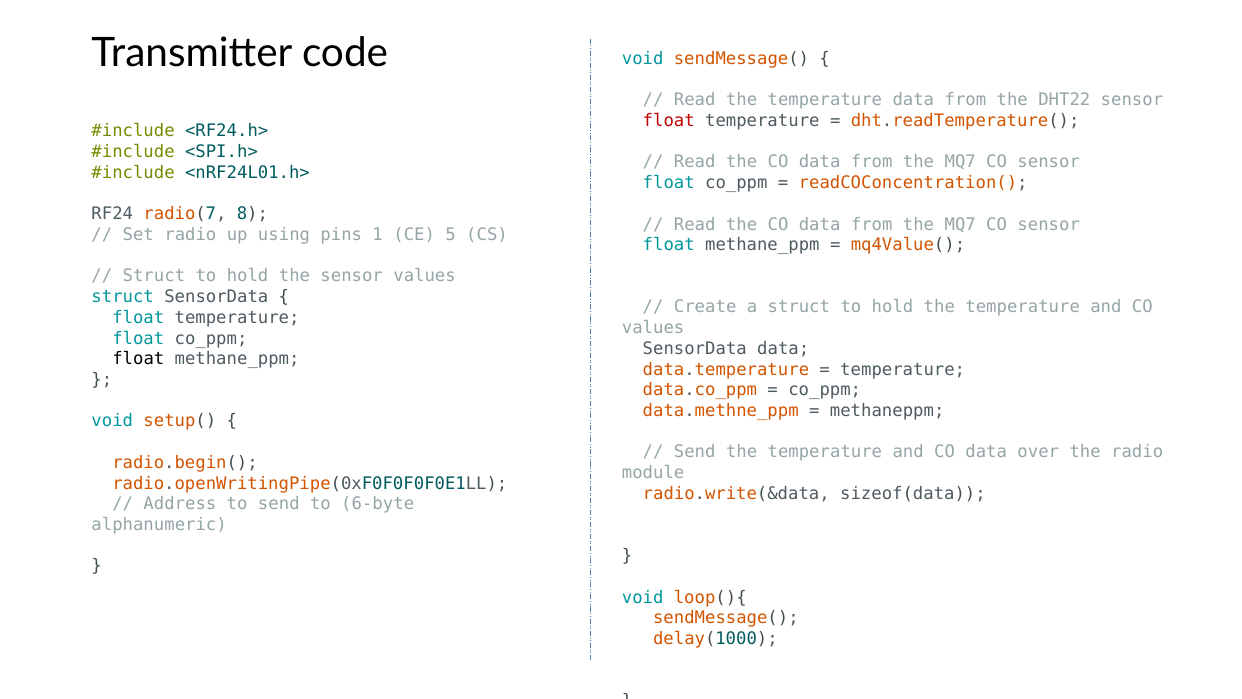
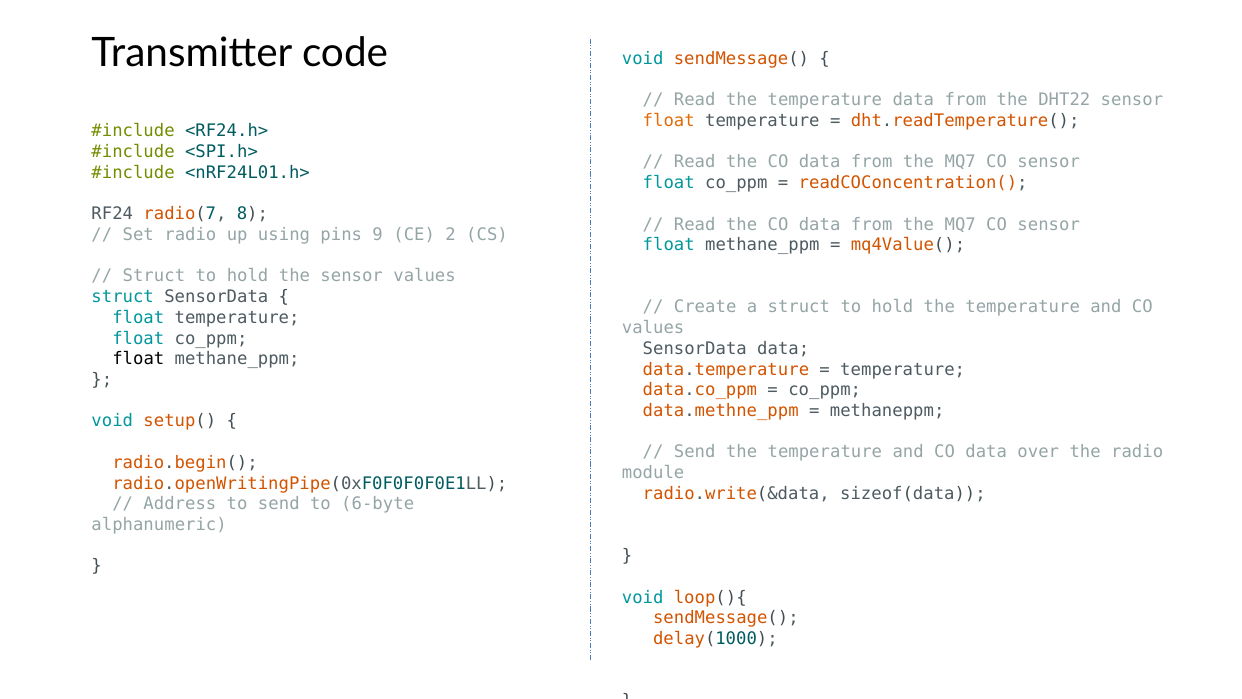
float at (669, 121) colour: red -> orange
1: 1 -> 9
5: 5 -> 2
